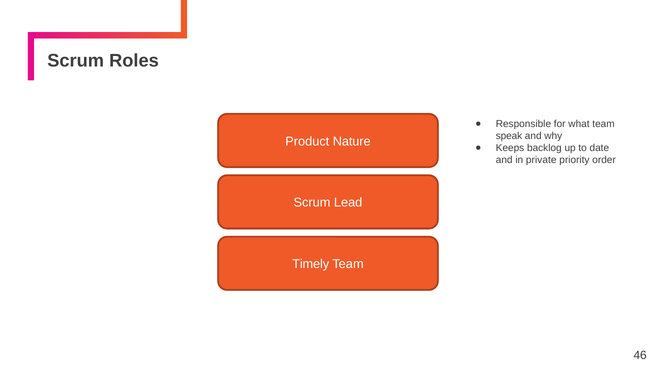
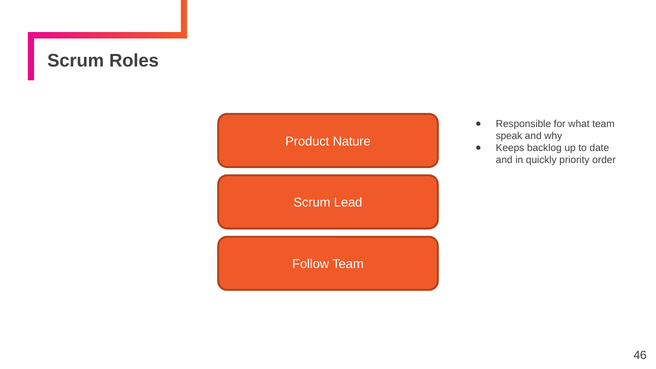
private: private -> quickly
Timely: Timely -> Follow
